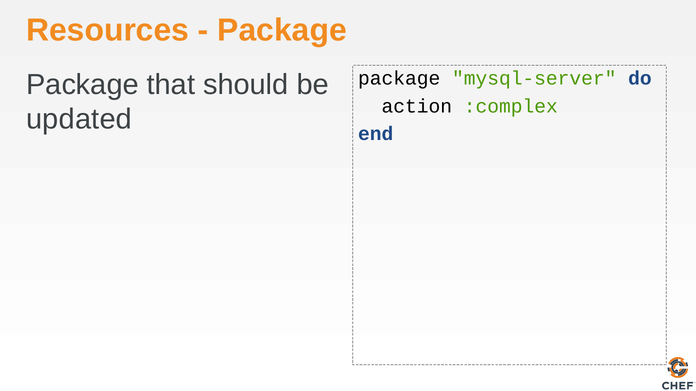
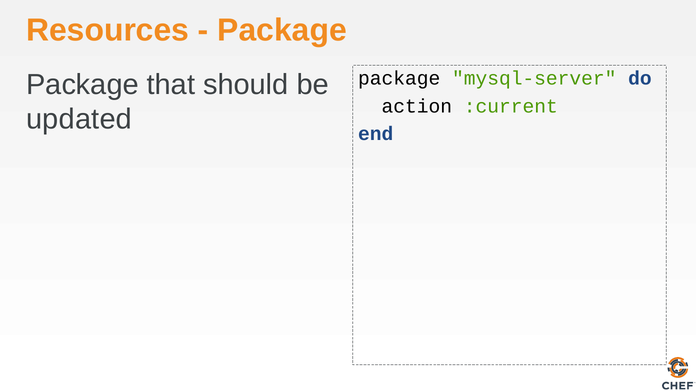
:complex: :complex -> :current
